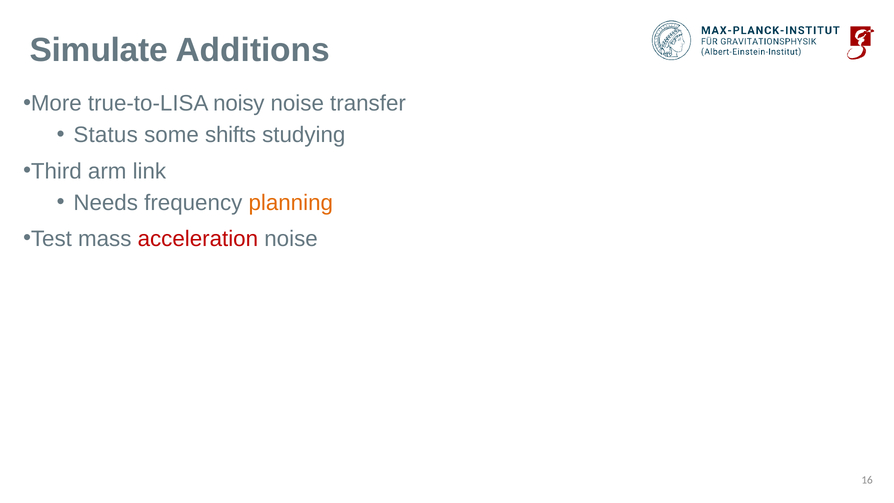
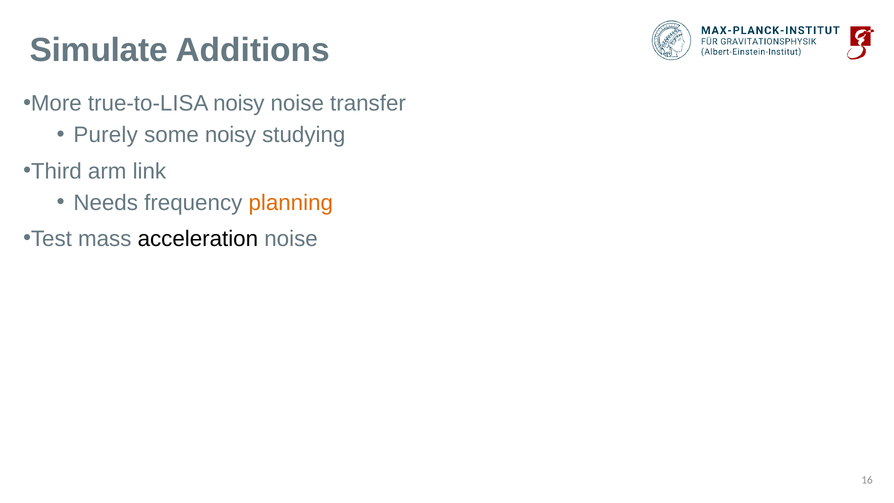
Status: Status -> Purely
some shifts: shifts -> noisy
acceleration colour: red -> black
